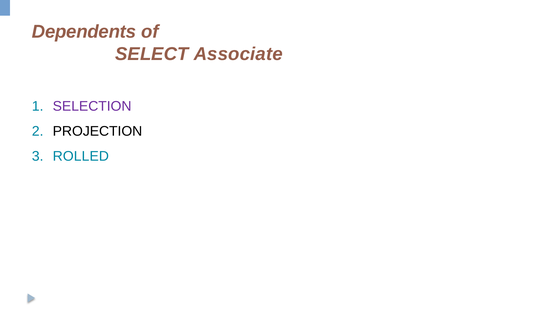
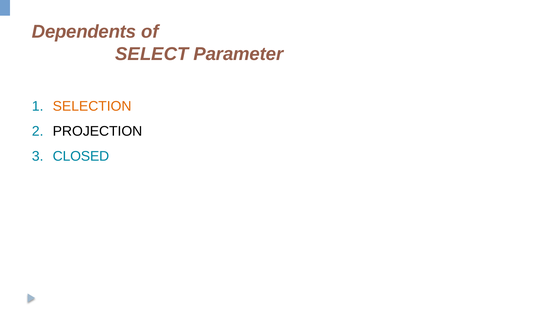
Associate: Associate -> Parameter
SELECTION colour: purple -> orange
ROLLED: ROLLED -> CLOSED
